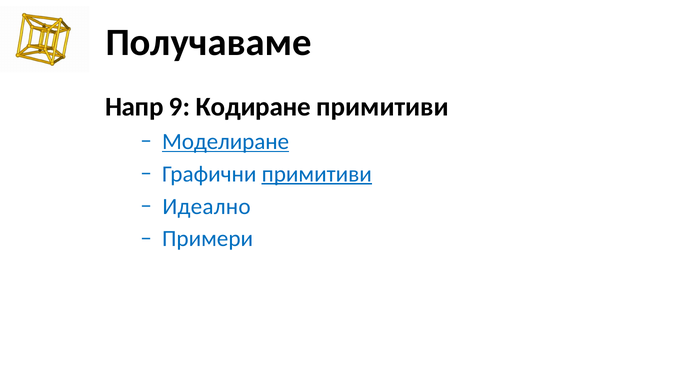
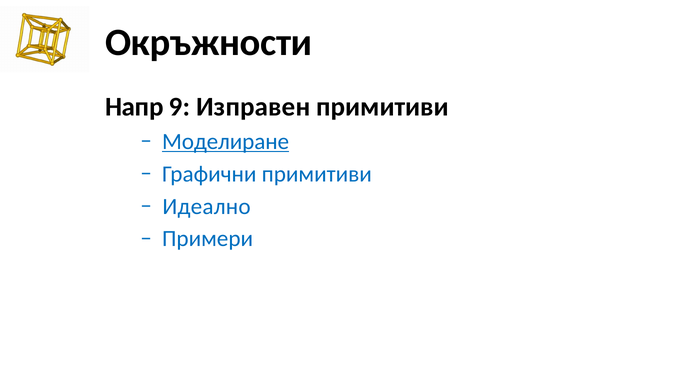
Получаваме: Получаваме -> Окръжности
Кодиране: Кодиране -> Изправен
примитиви at (317, 174) underline: present -> none
